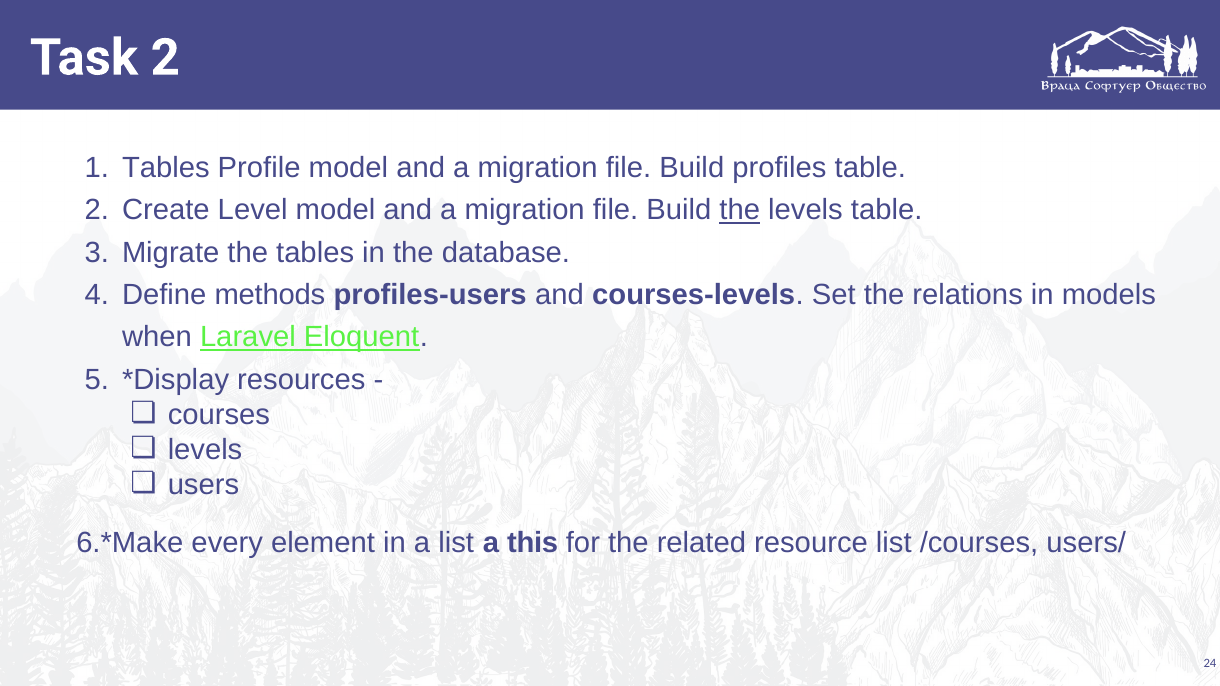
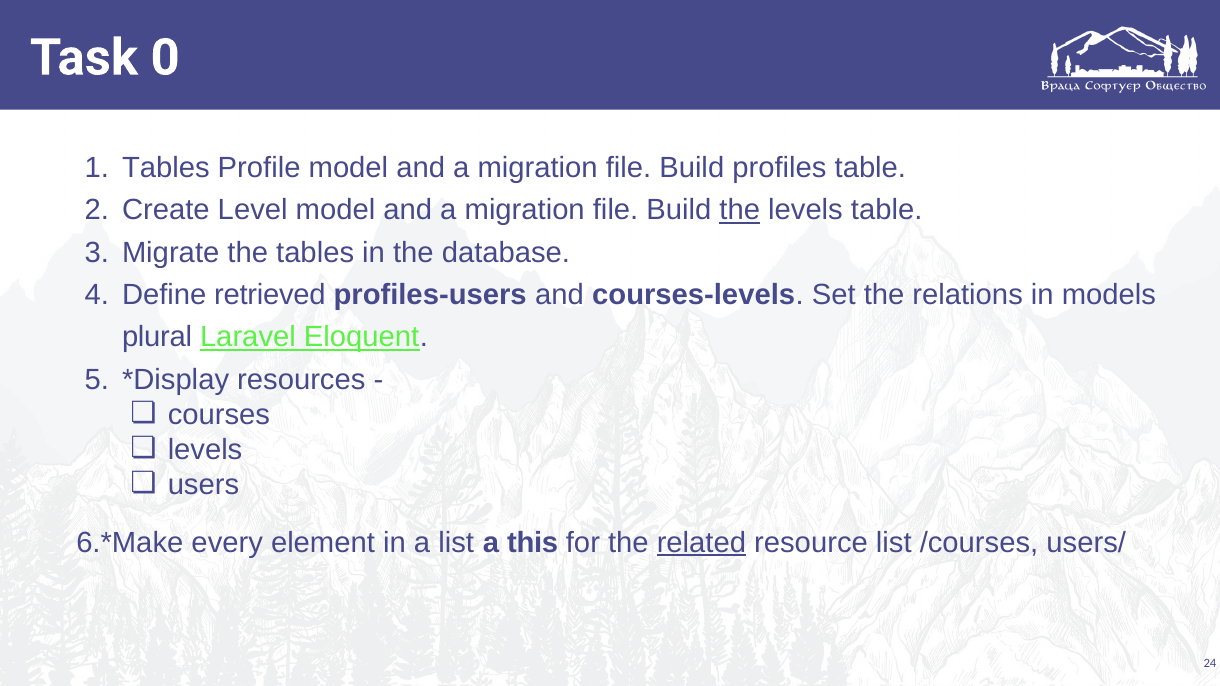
Task 2: 2 -> 0
methods: methods -> retrieved
when: when -> plural
related underline: none -> present
